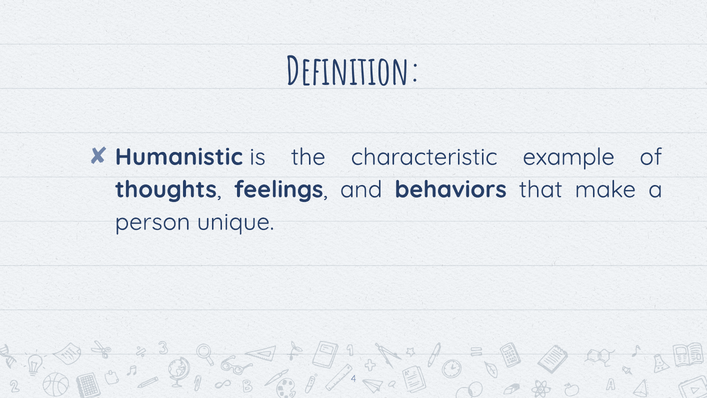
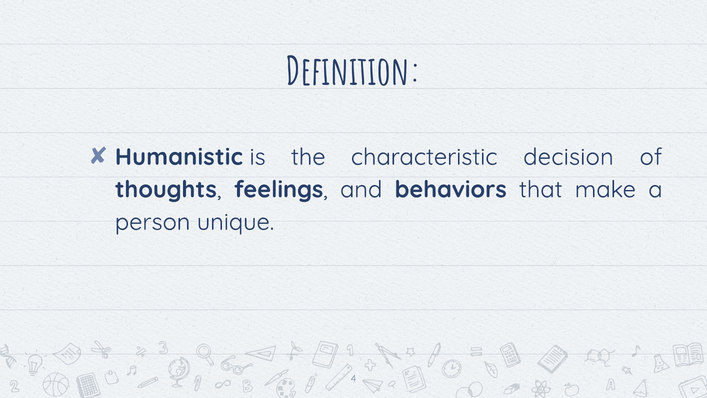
example: example -> decision
